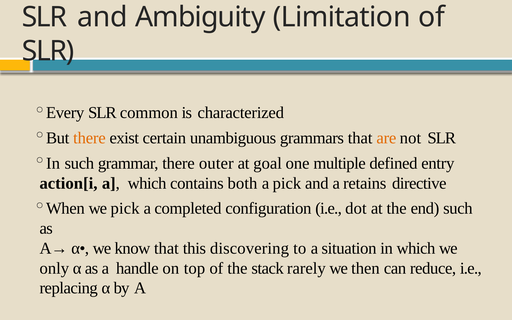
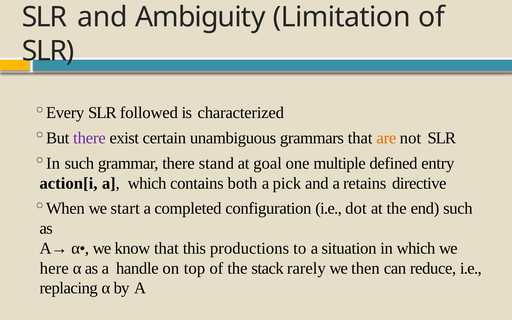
common: common -> followed
there at (89, 138) colour: orange -> purple
outer: outer -> stand
we pick: pick -> start
discovering: discovering -> productions
only: only -> here
